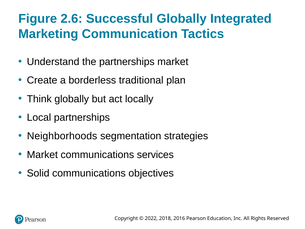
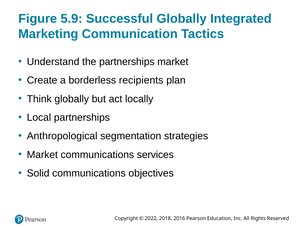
2.6: 2.6 -> 5.9
traditional: traditional -> recipients
Neighborhoods: Neighborhoods -> Anthropological
